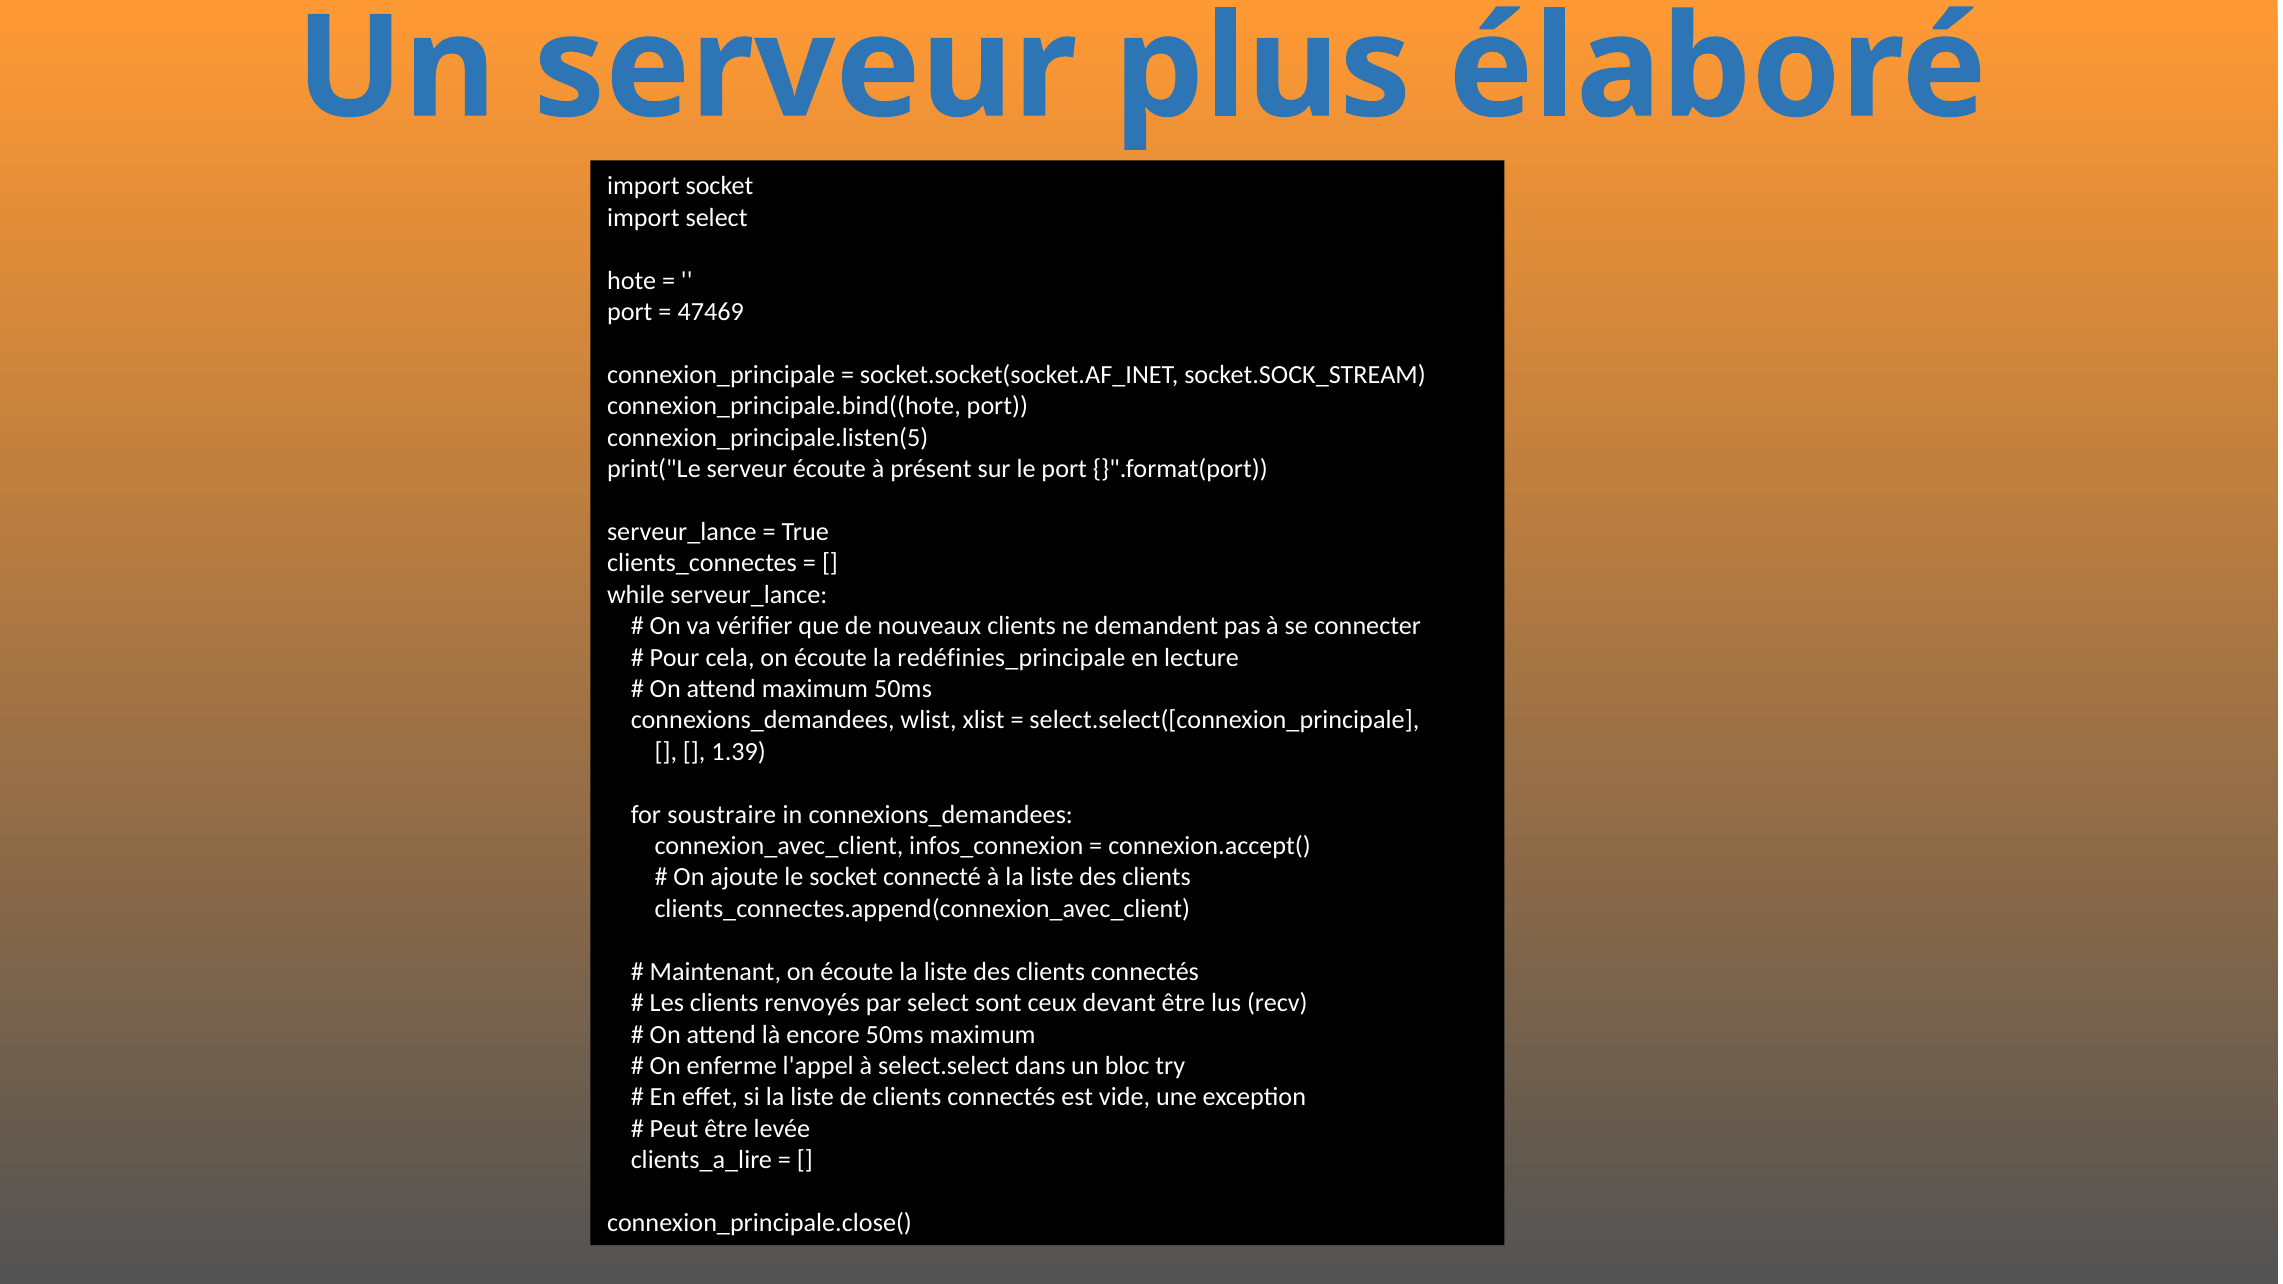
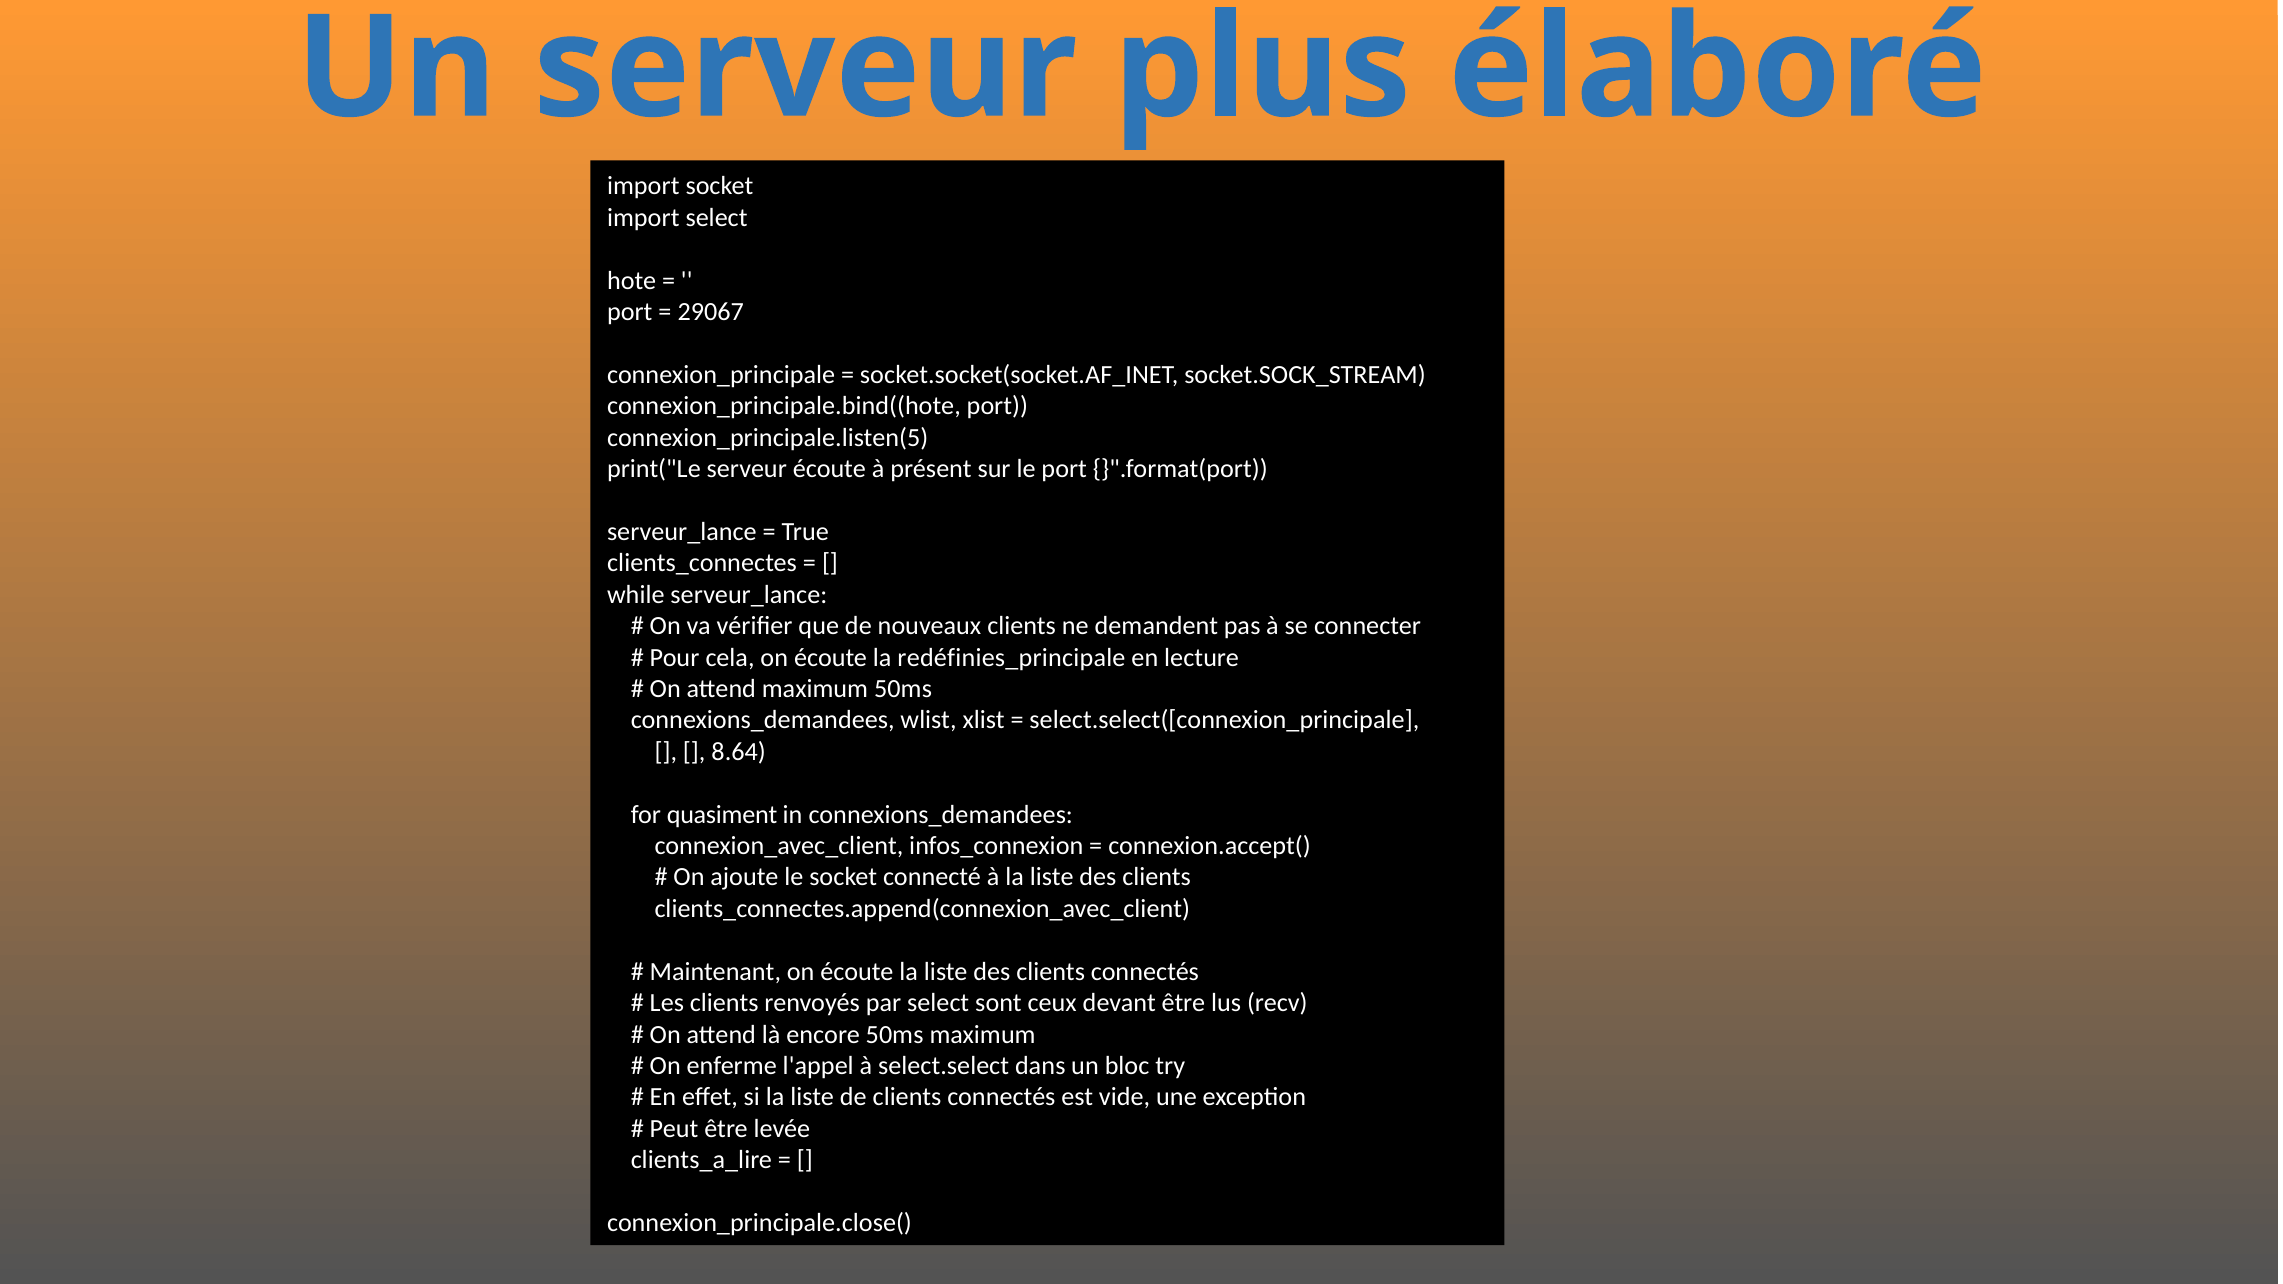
47469: 47469 -> 29067
1.39: 1.39 -> 8.64
soustraire: soustraire -> quasiment
